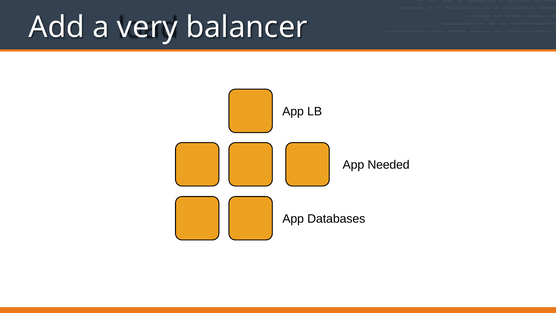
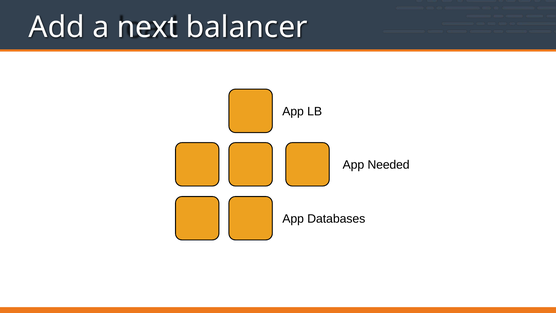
very: very -> next
